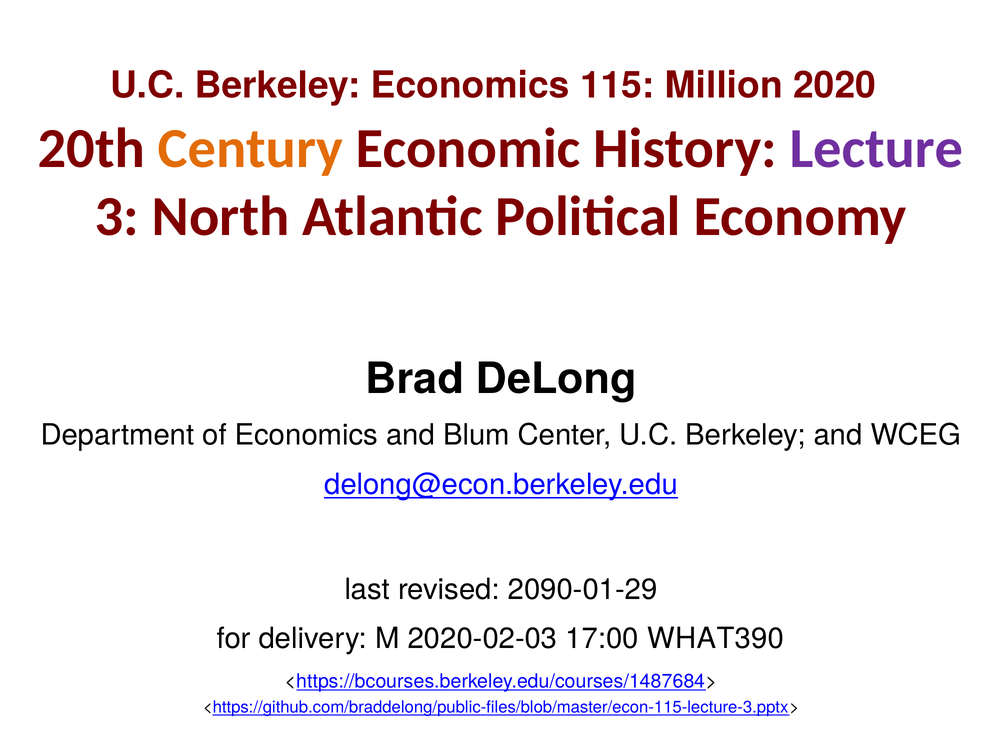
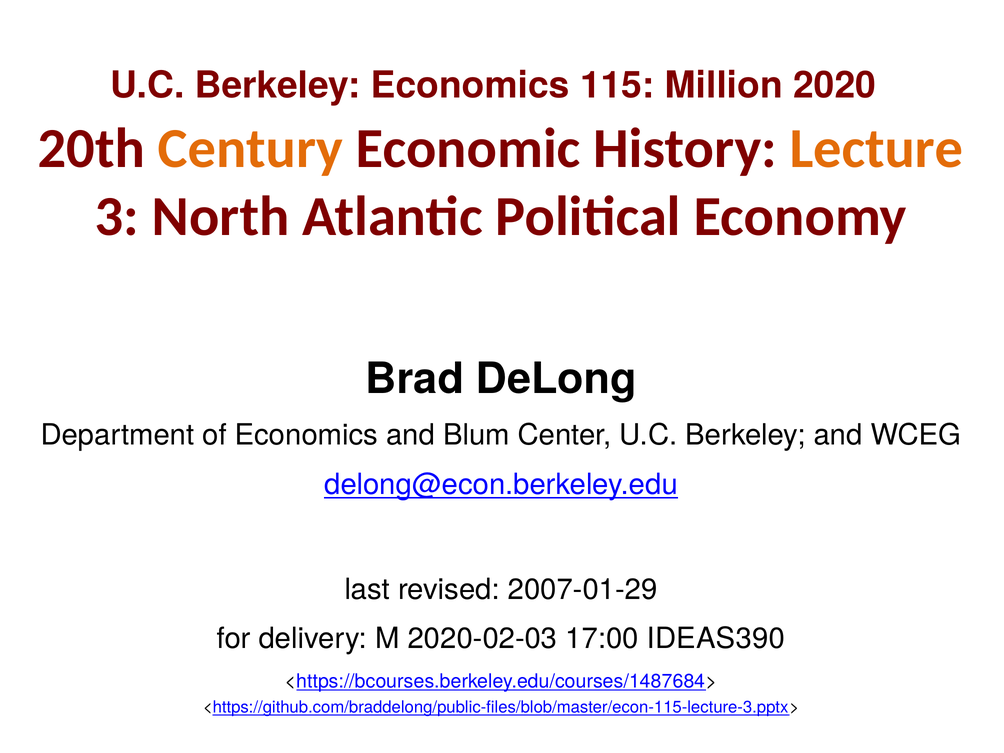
Lecture colour: purple -> orange
2090-01-29: 2090-01-29 -> 2007-01-29
WHAT390: WHAT390 -> IDEAS390
